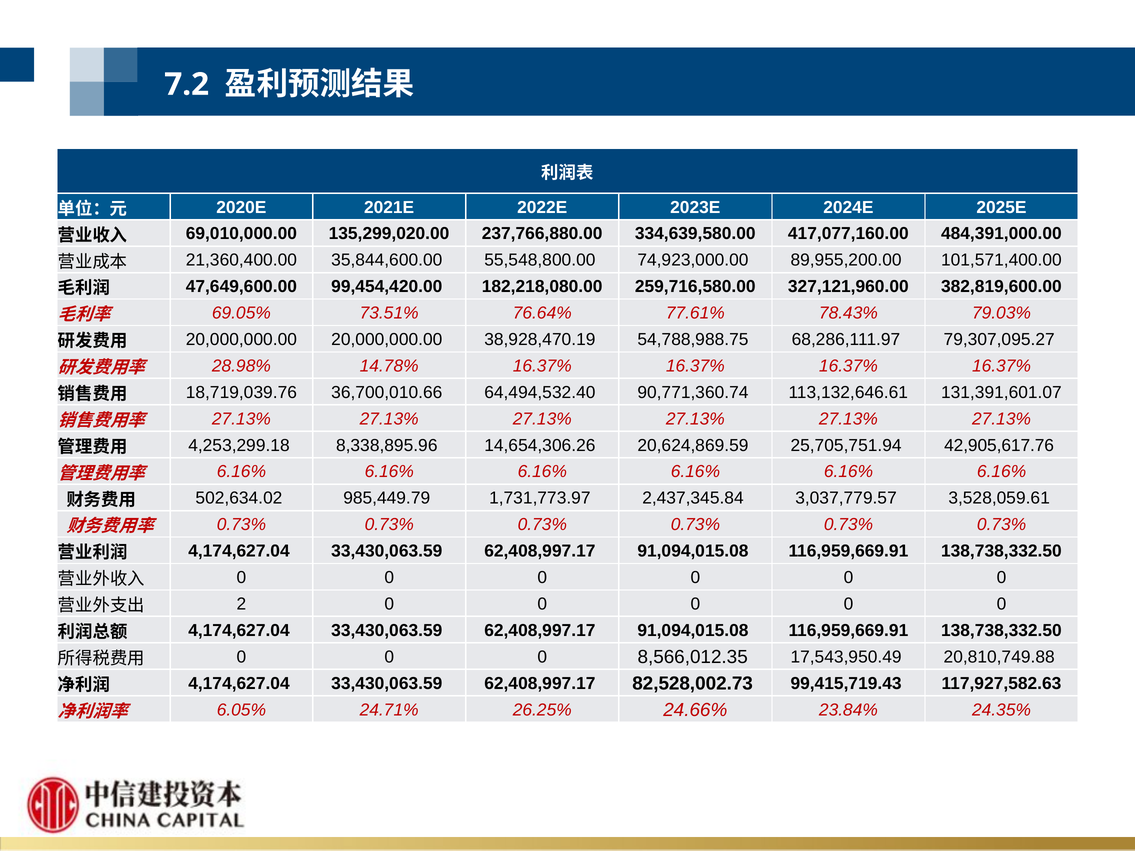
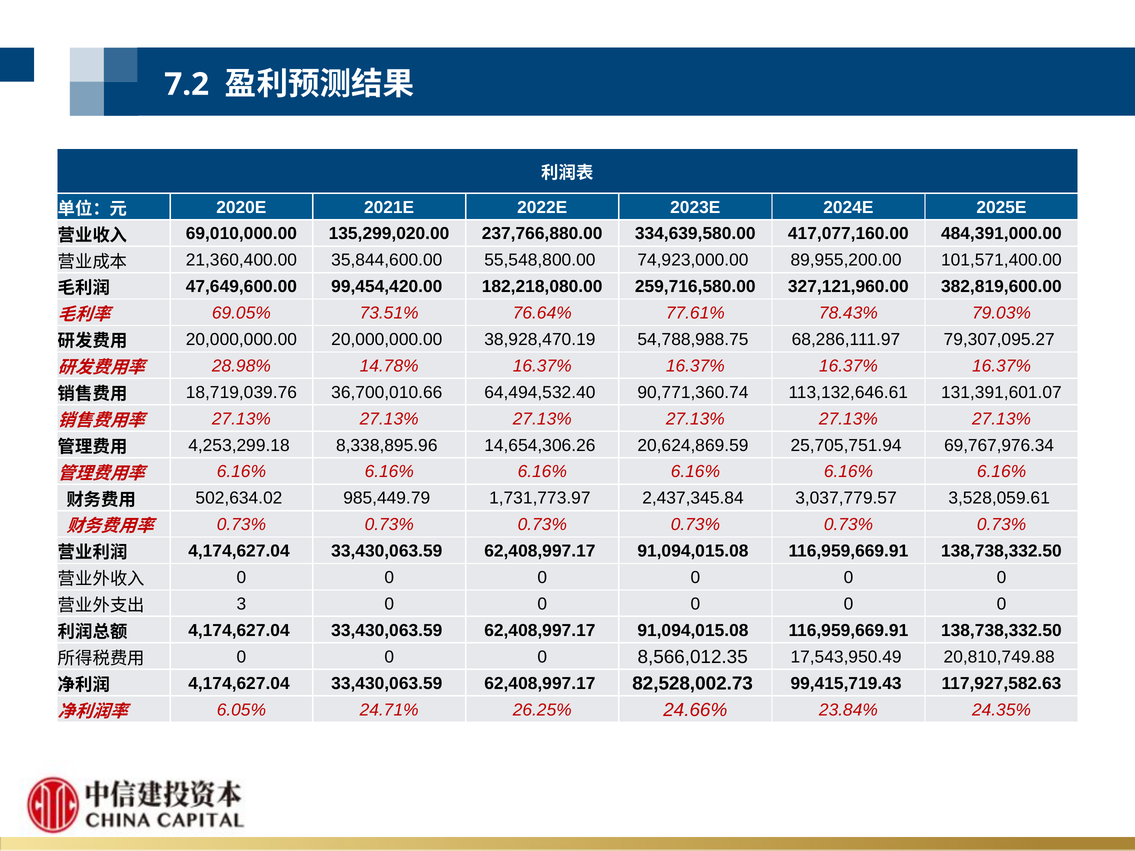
42,905,617.76: 42,905,617.76 -> 69,767,976.34
2: 2 -> 3
